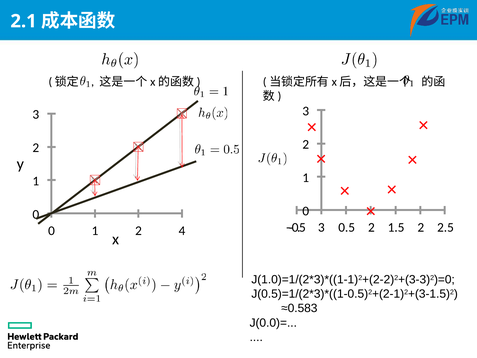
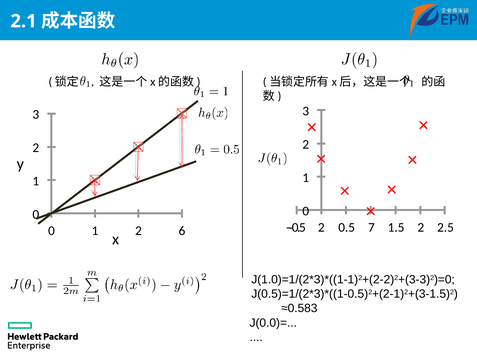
3 at (321, 227): 3 -> 2
0.5 2: 2 -> 7
4: 4 -> 6
